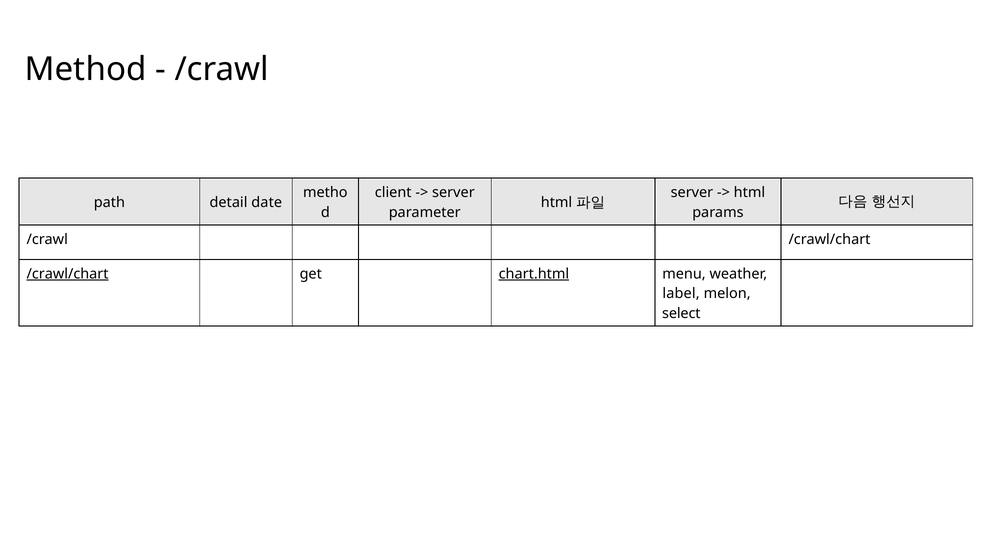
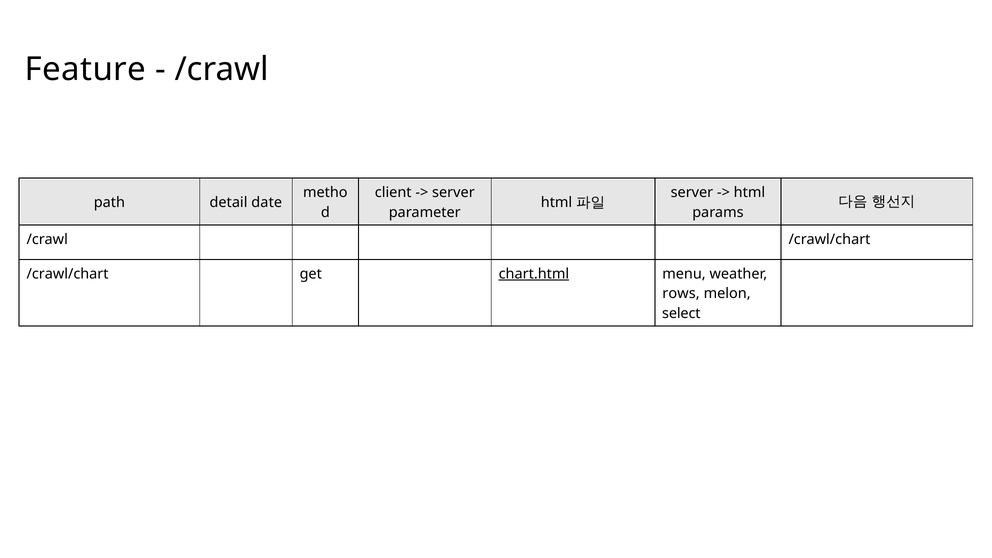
Method: Method -> Feature
/crawl/chart at (68, 274) underline: present -> none
label: label -> rows
